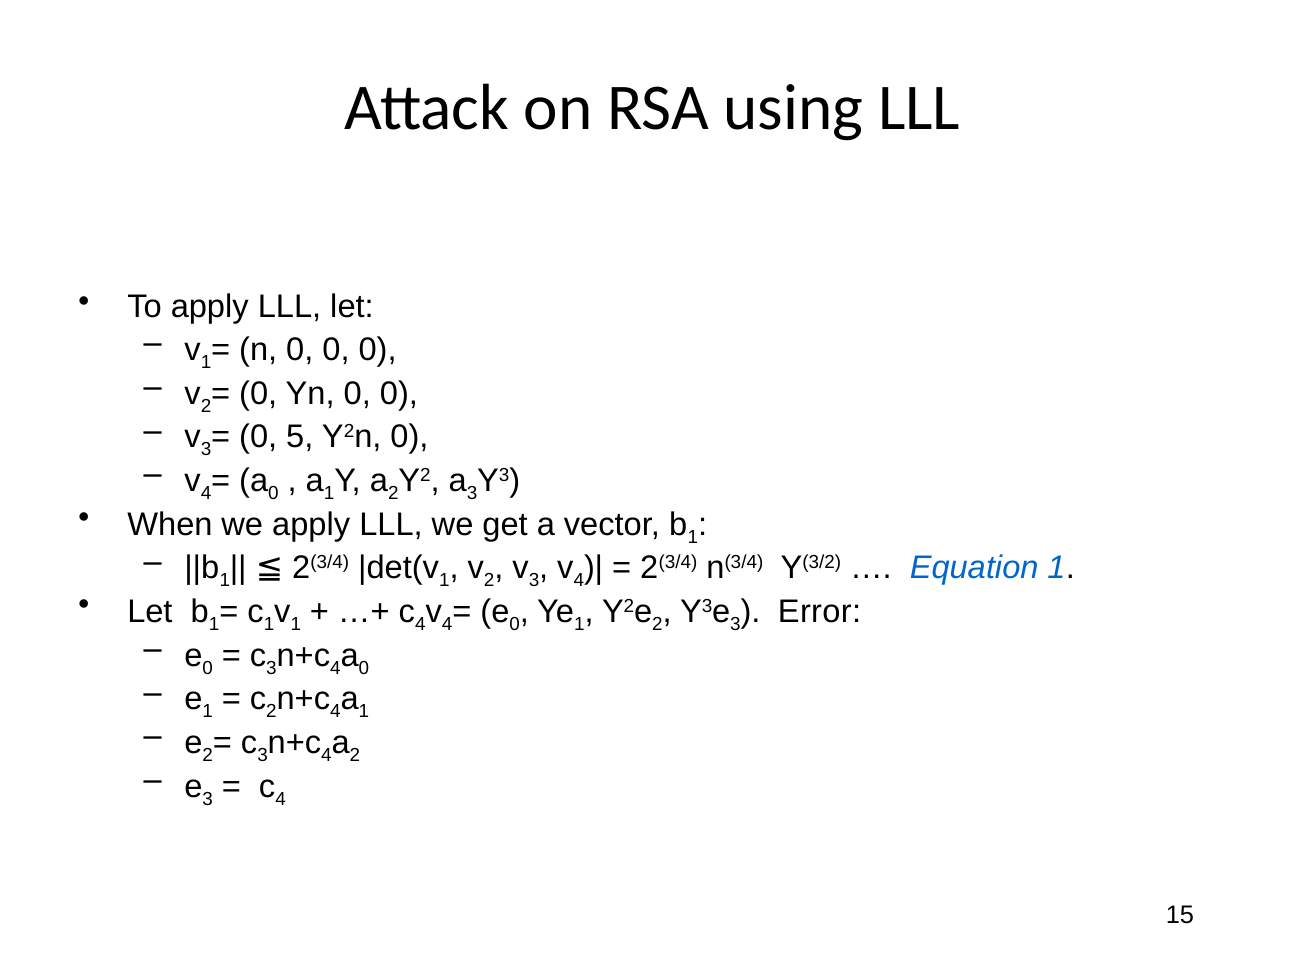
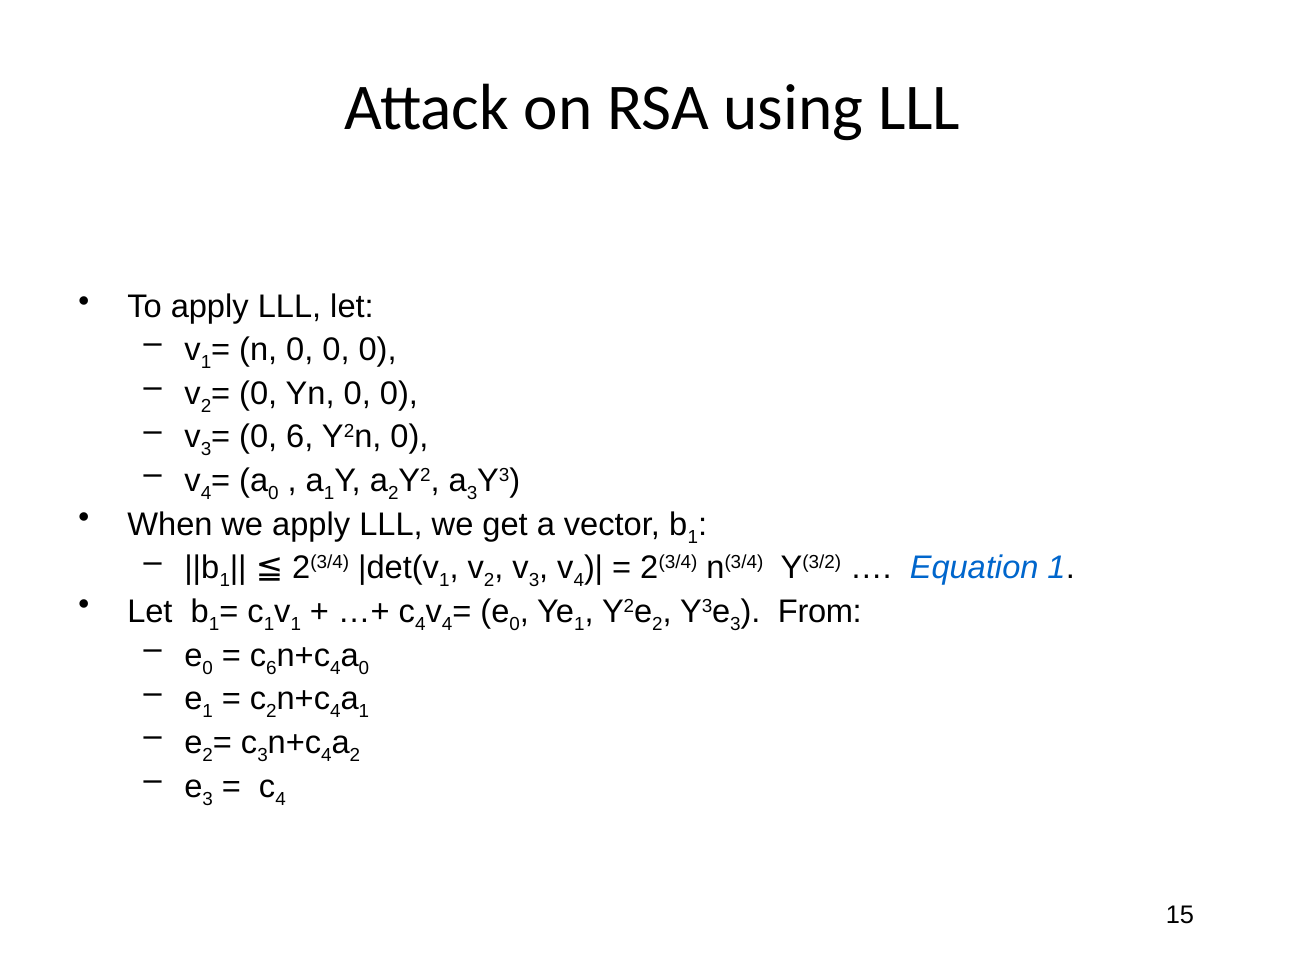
0 5: 5 -> 6
Error: Error -> From
3 at (271, 668): 3 -> 6
